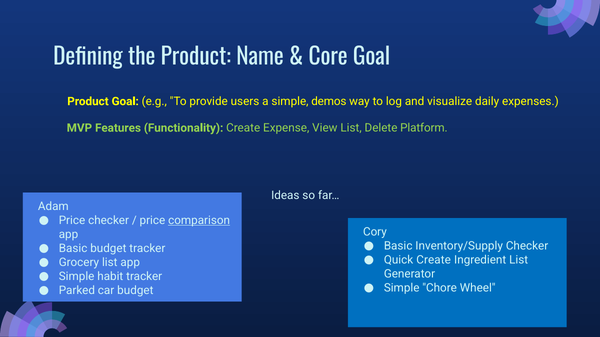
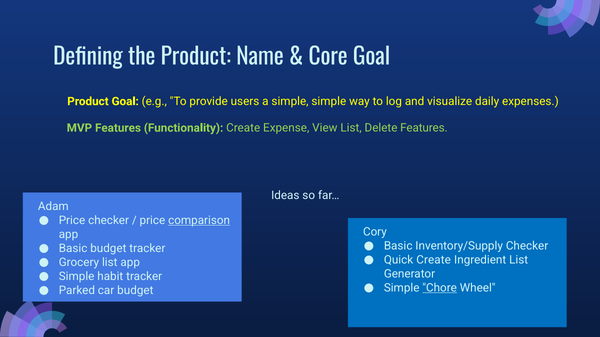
simple demos: demos -> simple
Delete Platform: Platform -> Features
Chore underline: none -> present
